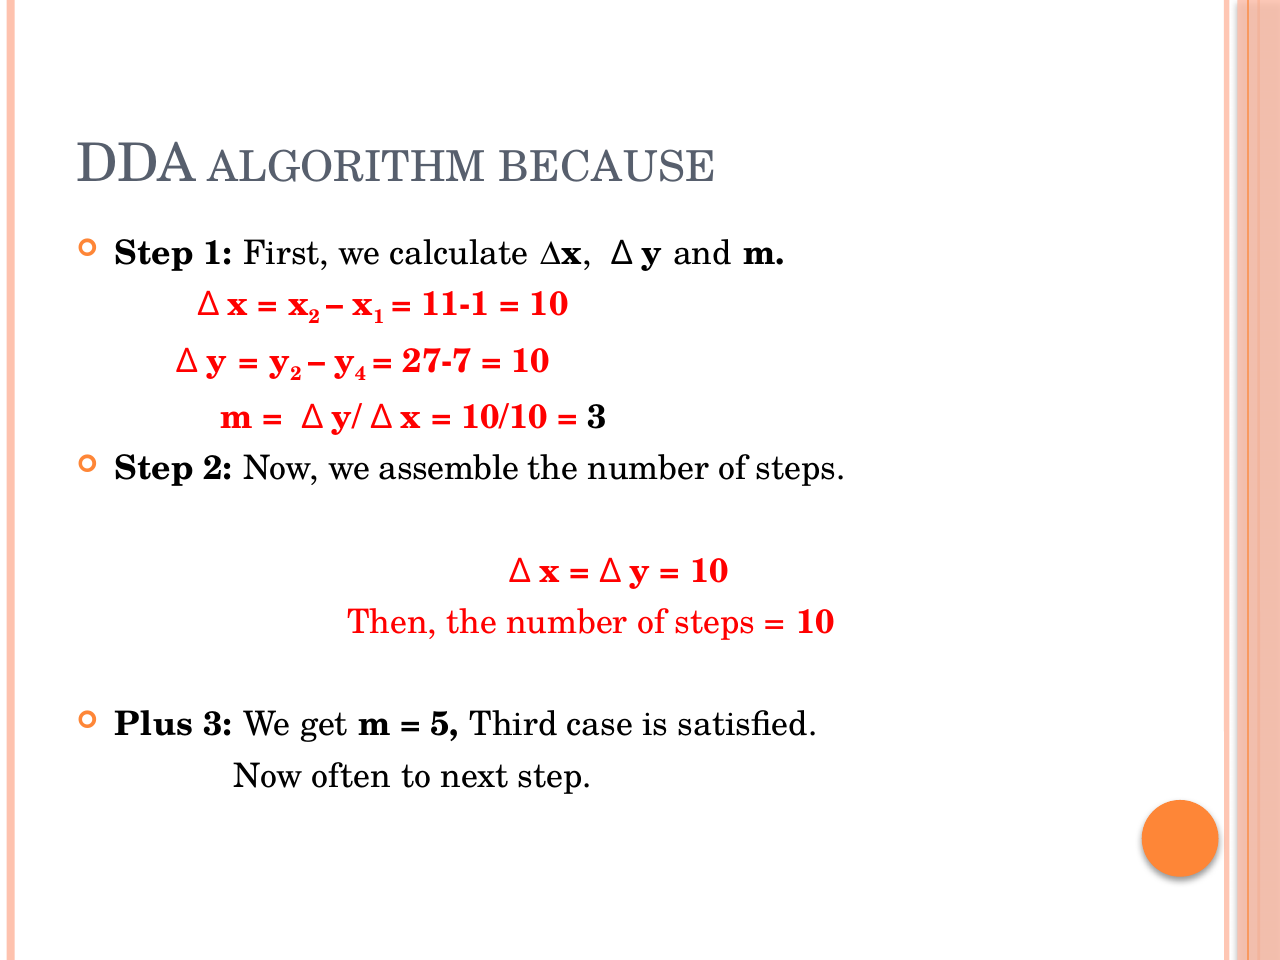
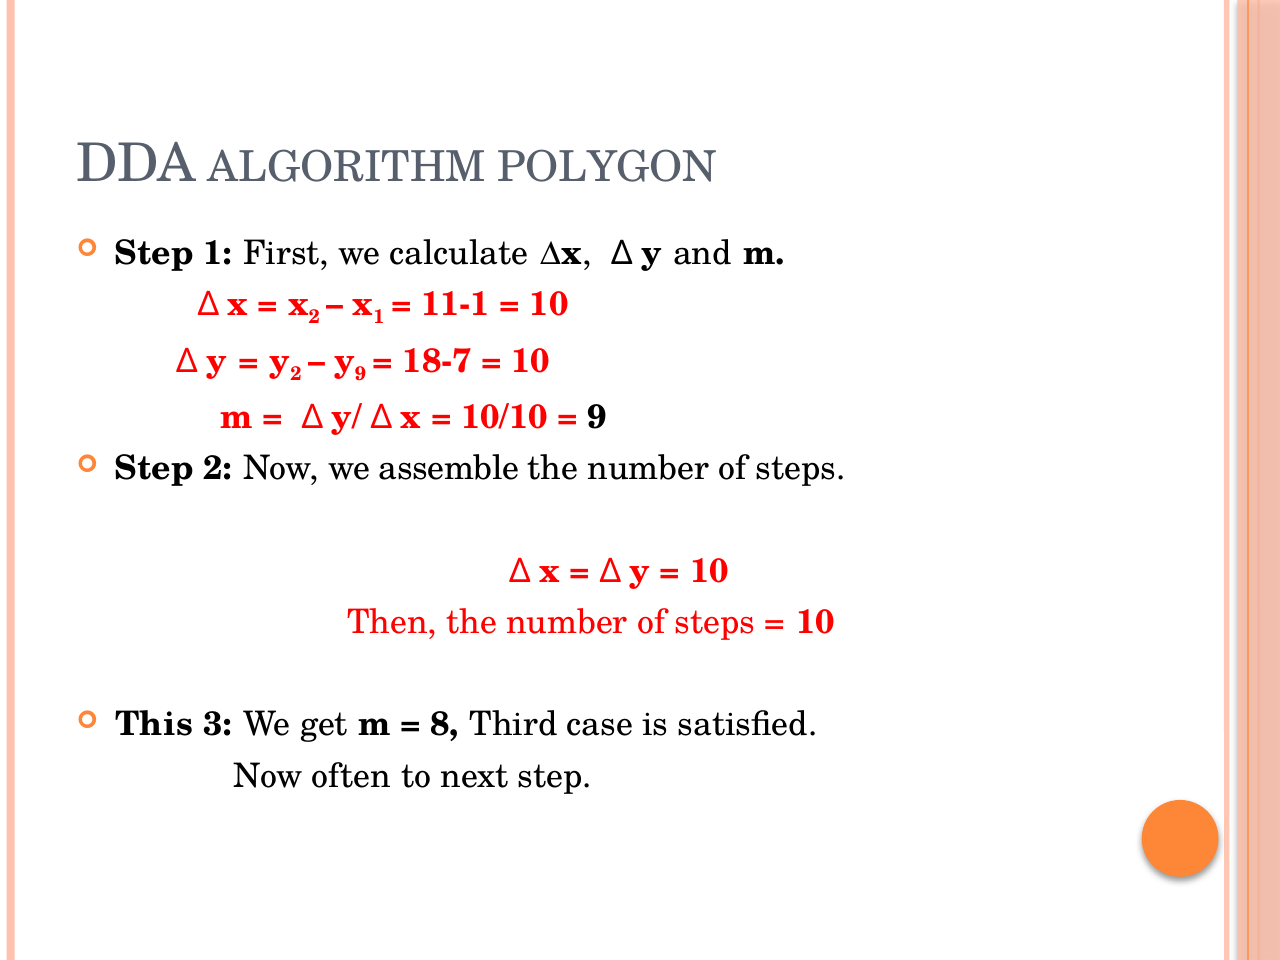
BECAUSE: BECAUSE -> POLYGON
y 4: 4 -> 9
27-7: 27-7 -> 18-7
3 at (597, 418): 3 -> 9
Plus: Plus -> This
5: 5 -> 8
